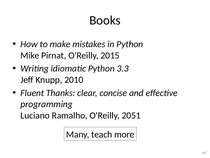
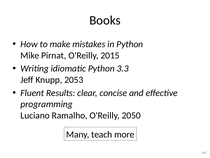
2010: 2010 -> 2053
Thanks: Thanks -> Results
2051: 2051 -> 2050
